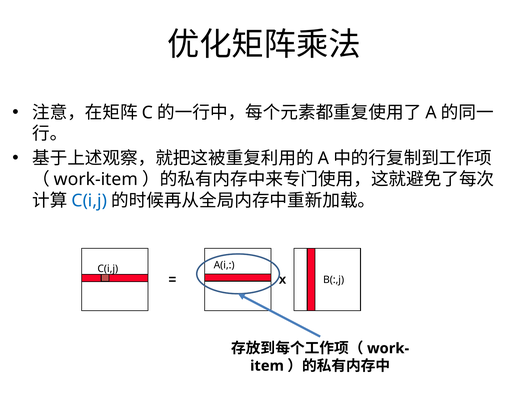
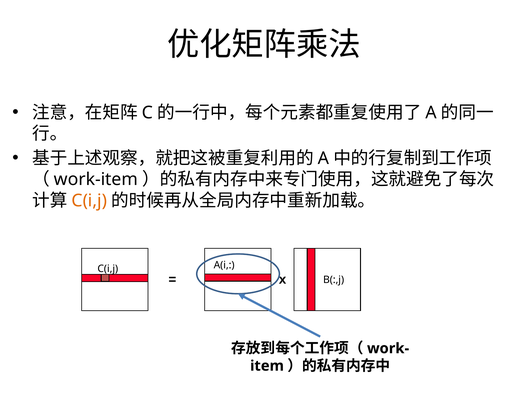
C(i,j at (89, 201) colour: blue -> orange
